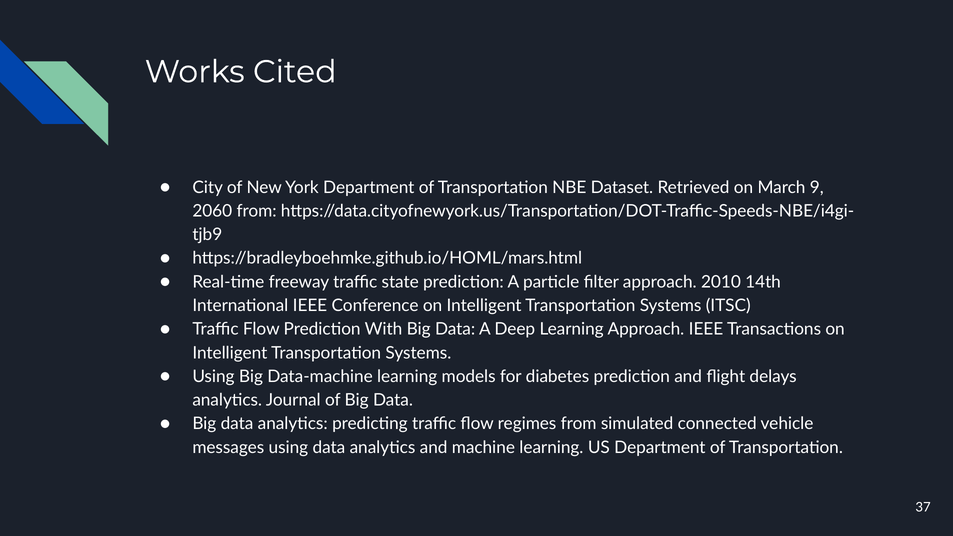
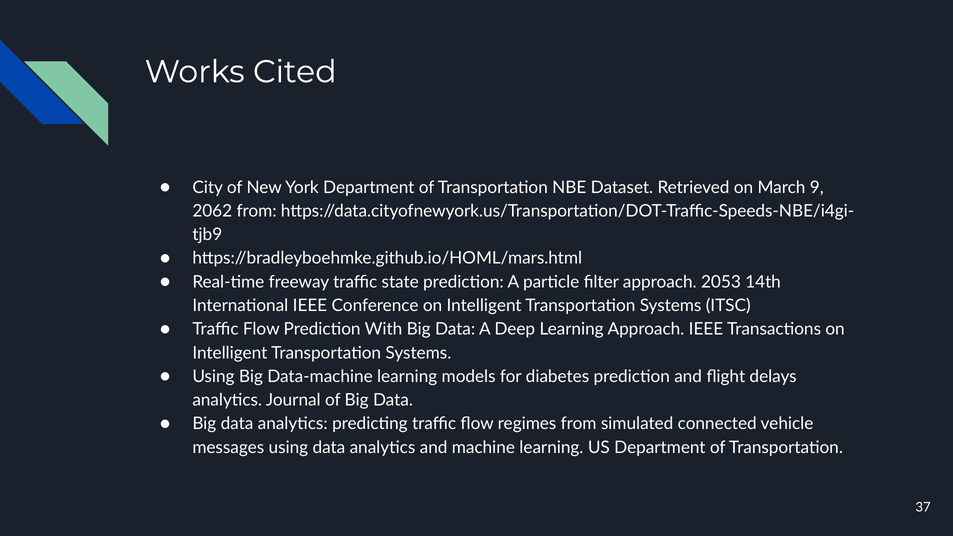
2060: 2060 -> 2062
2010: 2010 -> 2053
